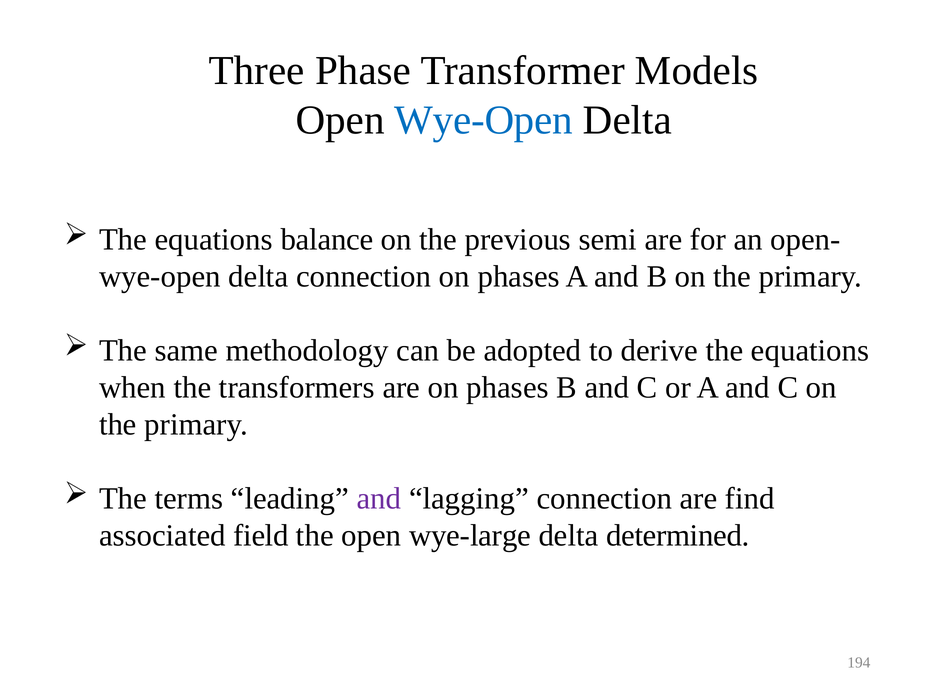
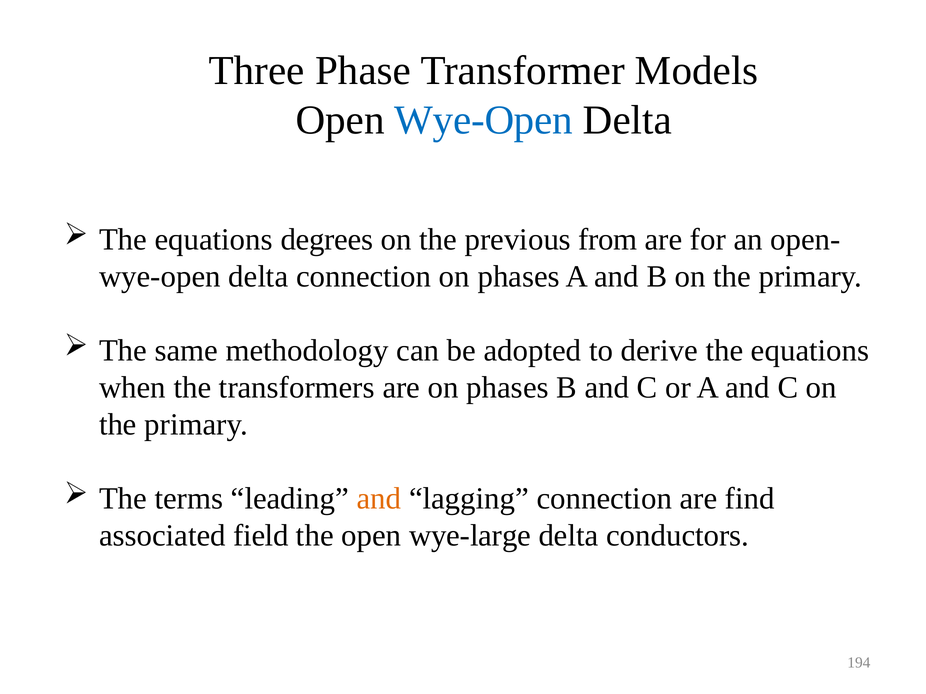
balance: balance -> degrees
semi: semi -> from
and at (379, 499) colour: purple -> orange
determined: determined -> conductors
